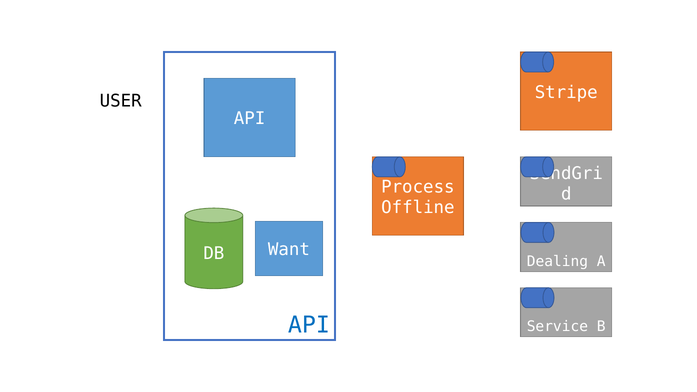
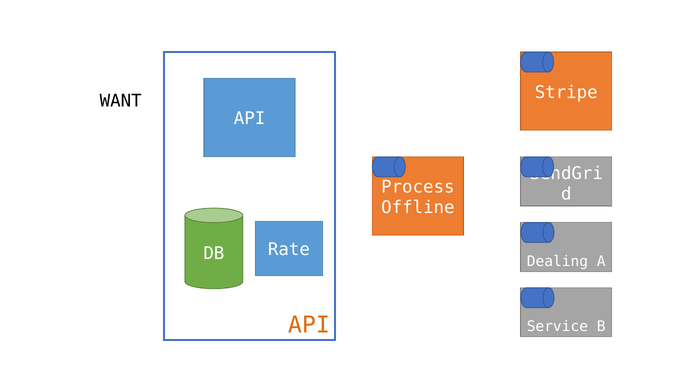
USER: USER -> WANT
Want: Want -> Rate
API at (309, 325) colour: blue -> orange
